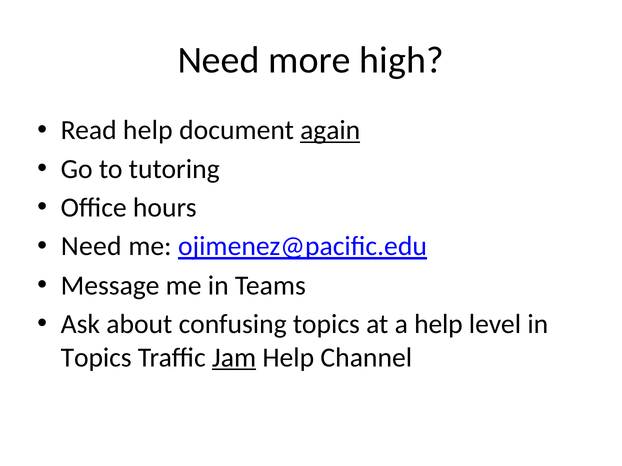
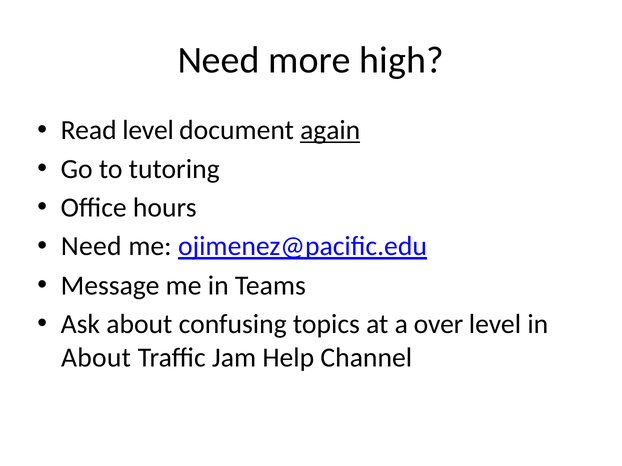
Read help: help -> level
a help: help -> over
Topics at (96, 358): Topics -> About
Jam underline: present -> none
